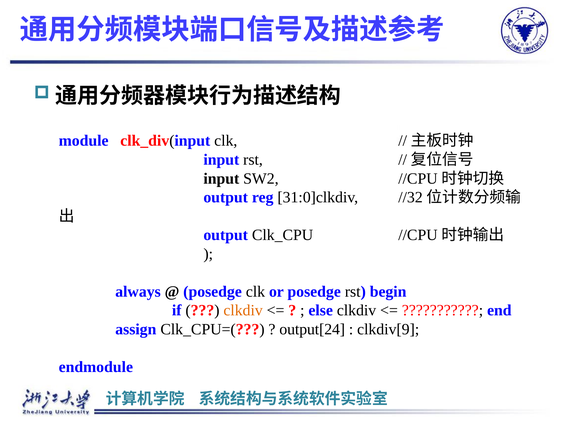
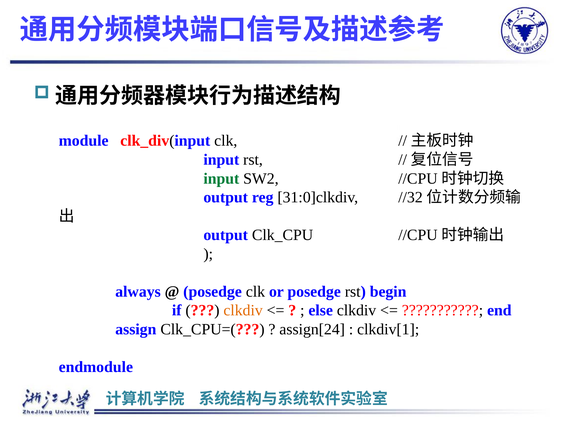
input at (221, 179) colour: black -> green
output[24: output[24 -> assign[24
clkdiv[9: clkdiv[9 -> clkdiv[1
